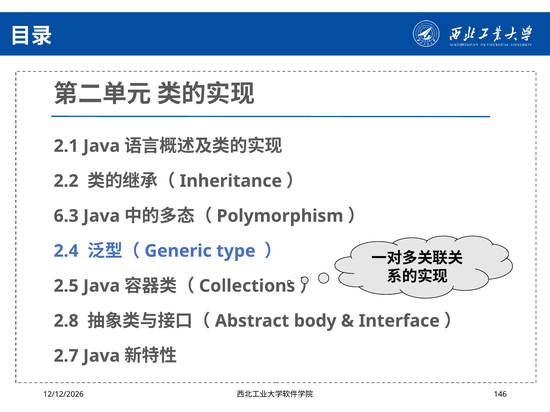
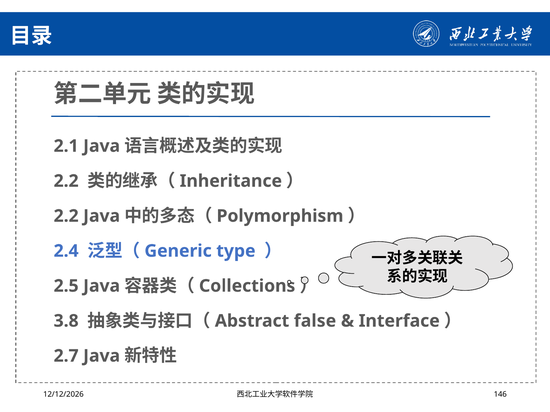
6.3 at (66, 216): 6.3 -> 2.2
2.8: 2.8 -> 3.8
body: body -> false
